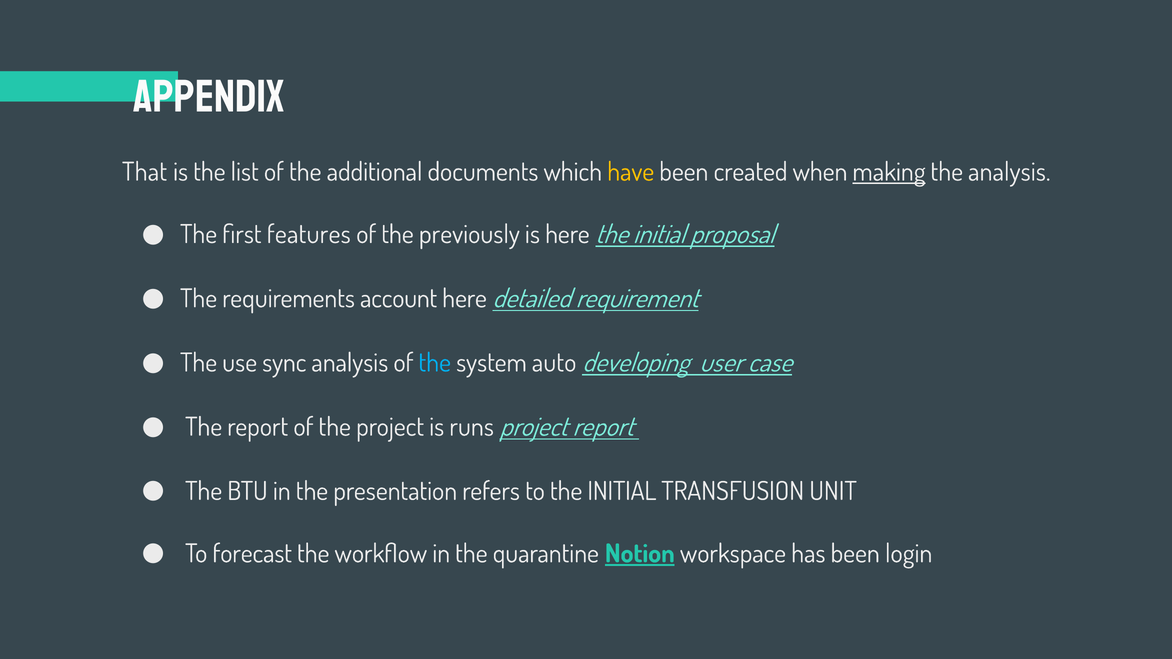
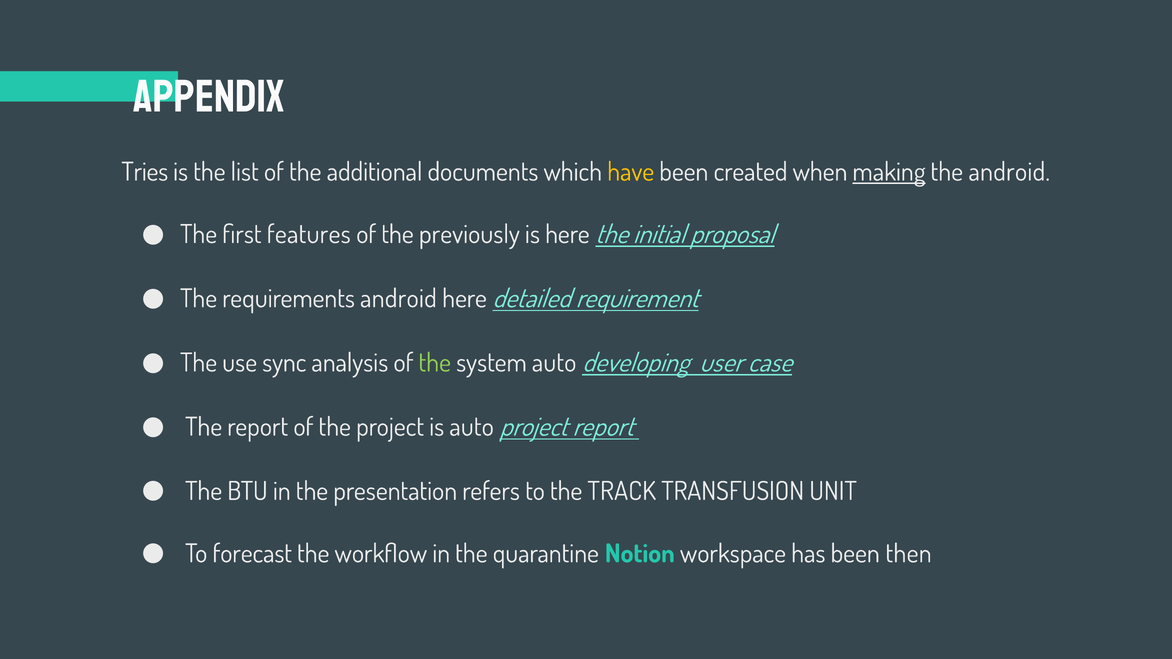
That: That -> Tries
the analysis: analysis -> android
requirements account: account -> android
the at (435, 363) colour: light blue -> light green
is runs: runs -> auto
to the INITIAL: INITIAL -> TRACK
Notion underline: present -> none
login: login -> then
